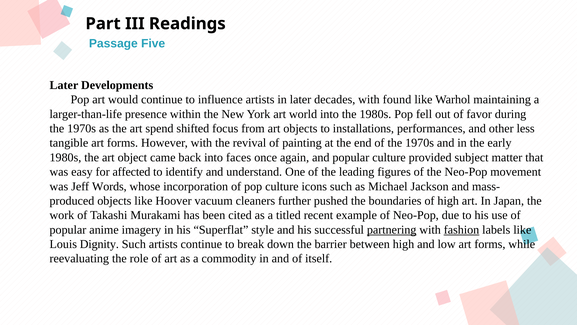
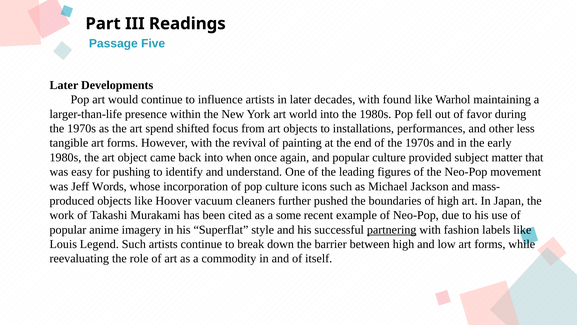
faces: faces -> when
affected: affected -> pushing
titled: titled -> some
fashion underline: present -> none
Dignity: Dignity -> Legend
